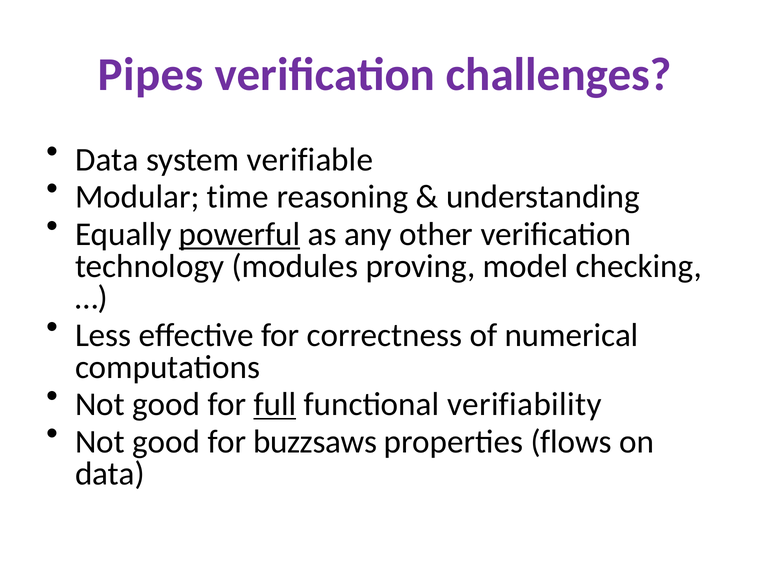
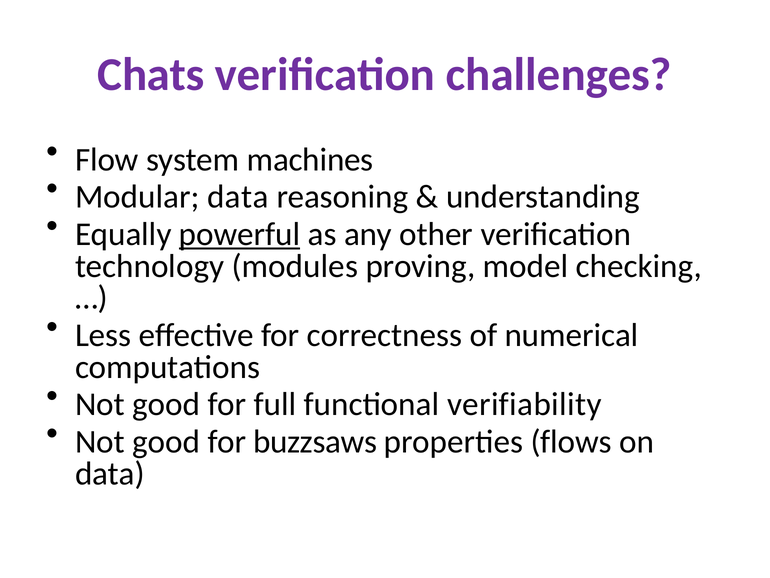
Pipes: Pipes -> Chats
Data at (107, 159): Data -> Flow
verifiable: verifiable -> machines
Modular time: time -> data
full underline: present -> none
